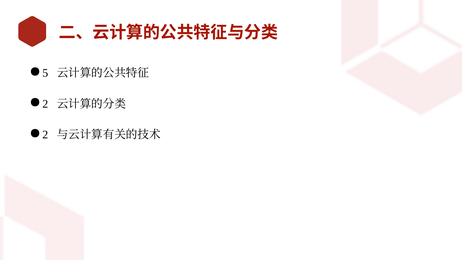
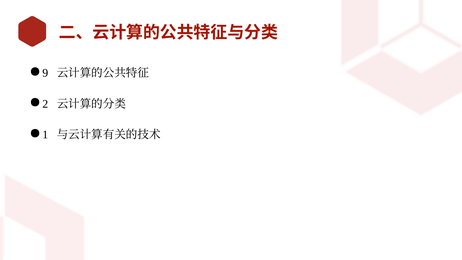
5: 5 -> 9
2 at (45, 135): 2 -> 1
